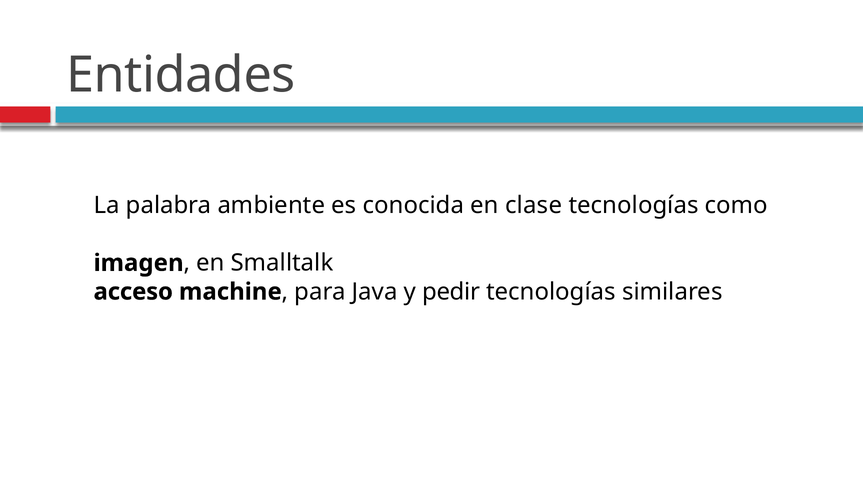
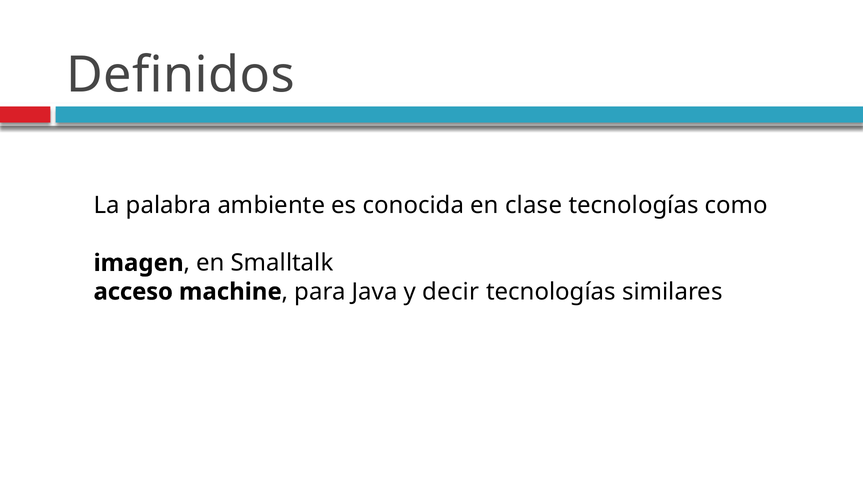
Entidades: Entidades -> Definidos
pedir: pedir -> decir
